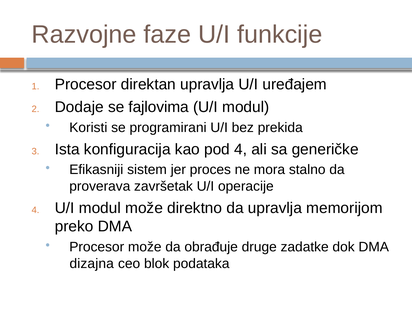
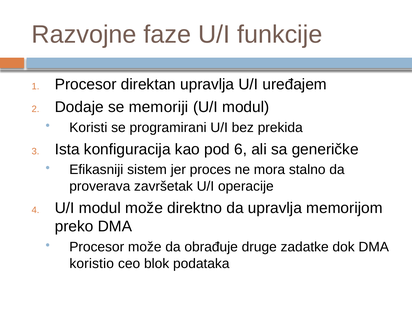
fajlovima: fajlovima -> memoriji
pod 4: 4 -> 6
dizajna: dizajna -> koristio
